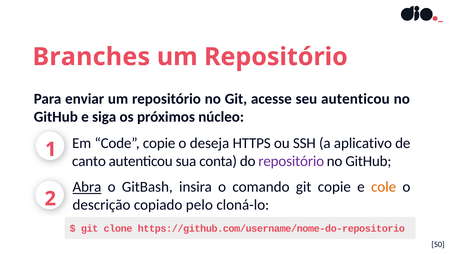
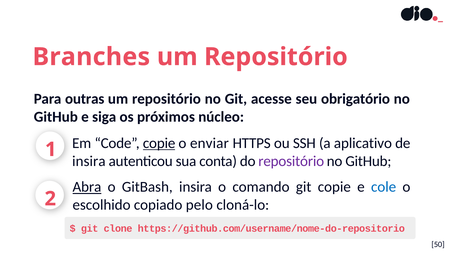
enviar: enviar -> outras
seu autenticou: autenticou -> obrigatório
copie at (159, 143) underline: none -> present
deseja: deseja -> enviar
canto at (89, 161): canto -> insira
cole colour: orange -> blue
descrição: descrição -> escolhido
